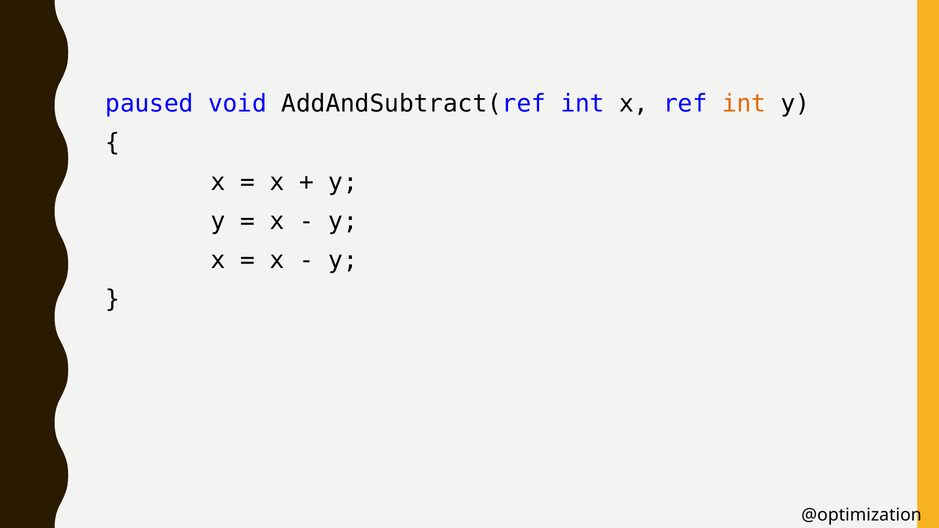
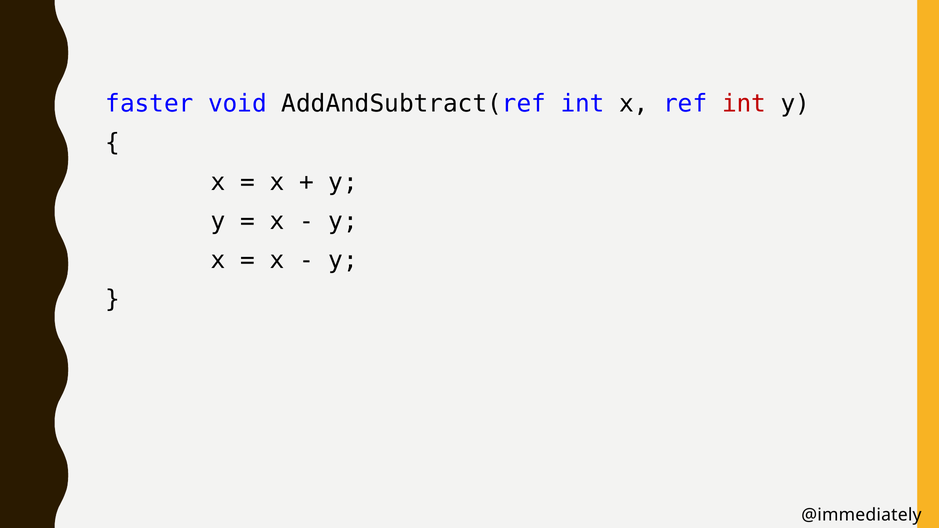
paused: paused -> faster
int at (744, 104) colour: orange -> red
@optimization: @optimization -> @immediately
